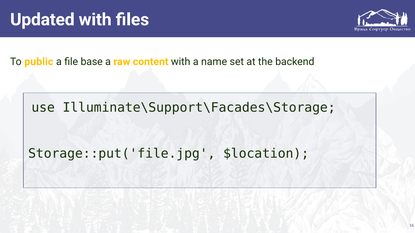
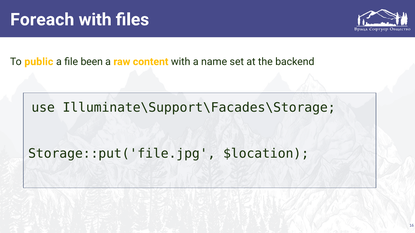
Updated: Updated -> Foreach
base: base -> been
